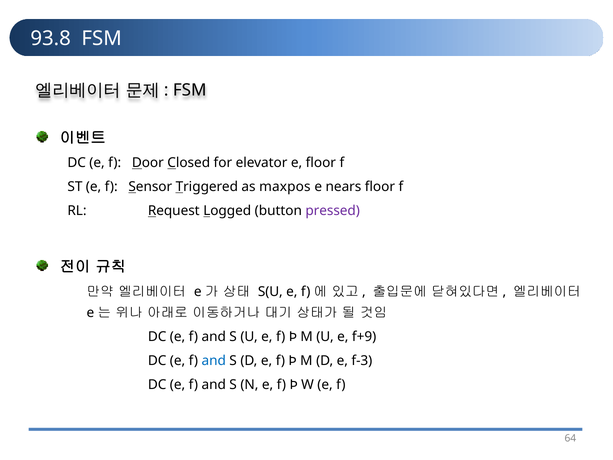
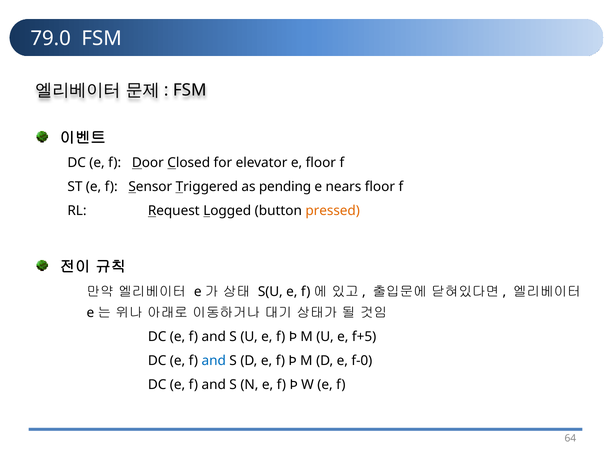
93.8: 93.8 -> 79.0
maxpos: maxpos -> pending
pressed colour: purple -> orange
f+9: f+9 -> f+5
f-3: f-3 -> f-0
